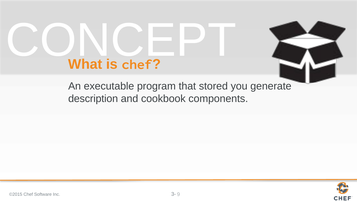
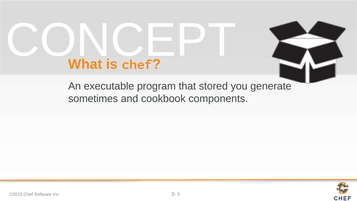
description: description -> sometimes
